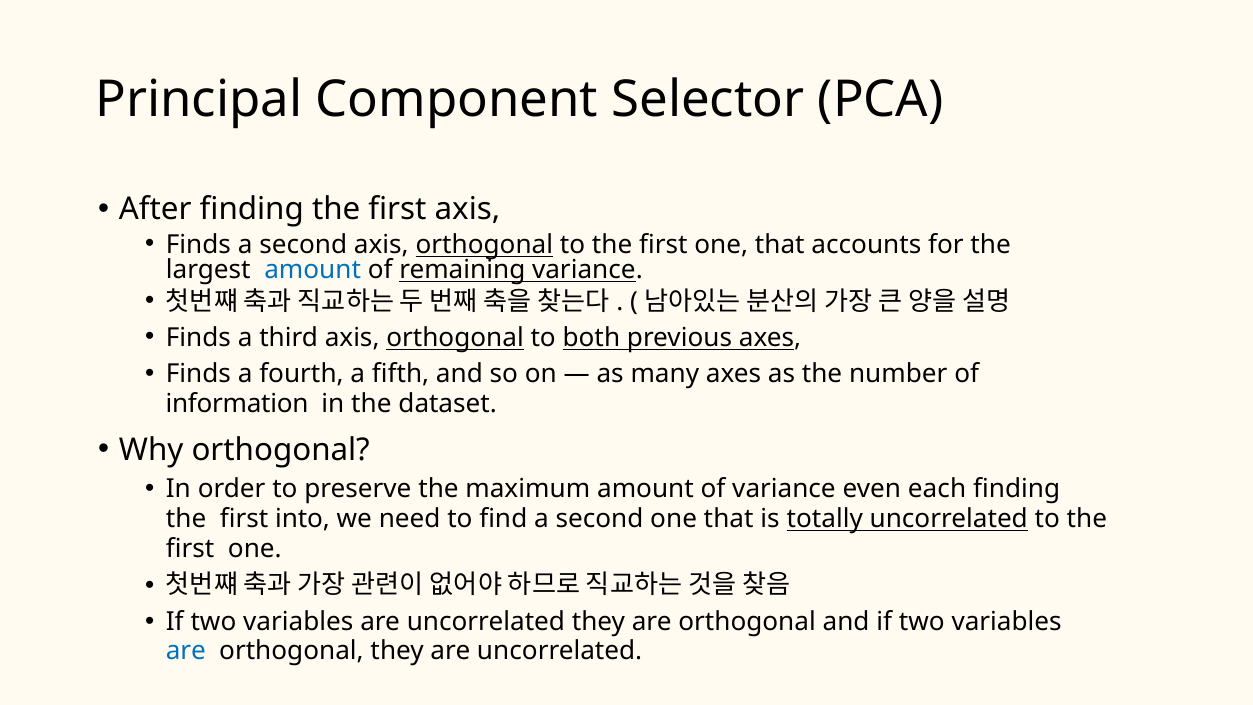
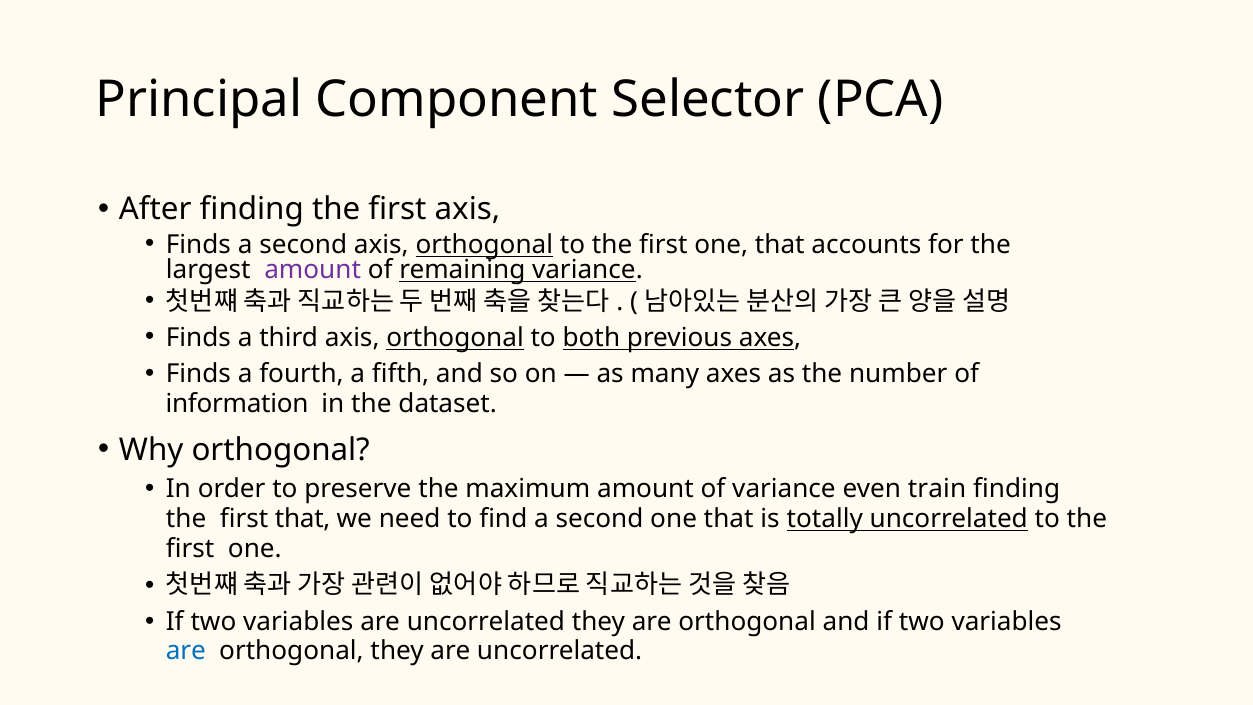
amount at (313, 270) colour: blue -> purple
each: each -> train
first into: into -> that
